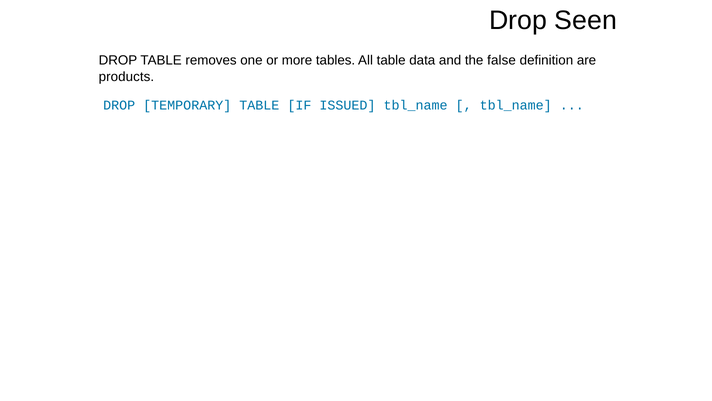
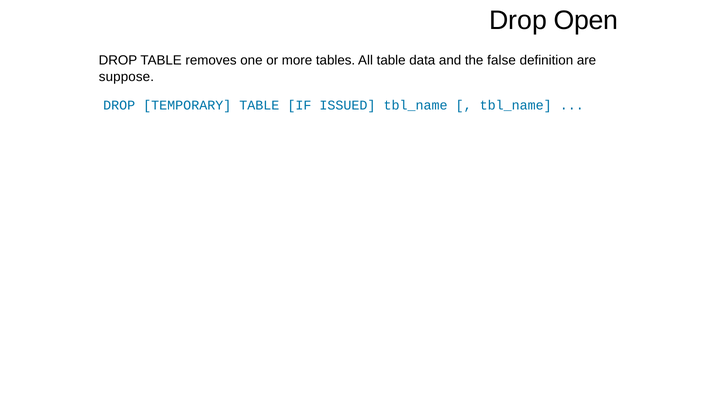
Seen: Seen -> Open
products: products -> suppose
